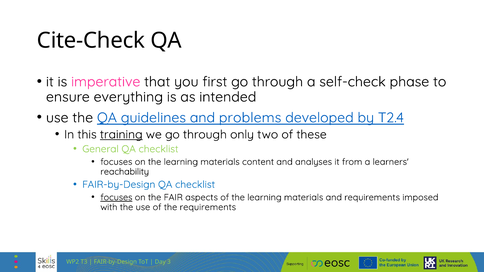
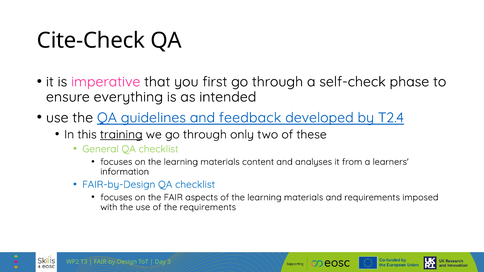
problems: problems -> feedback
reachability: reachability -> information
focuses at (116, 198) underline: present -> none
